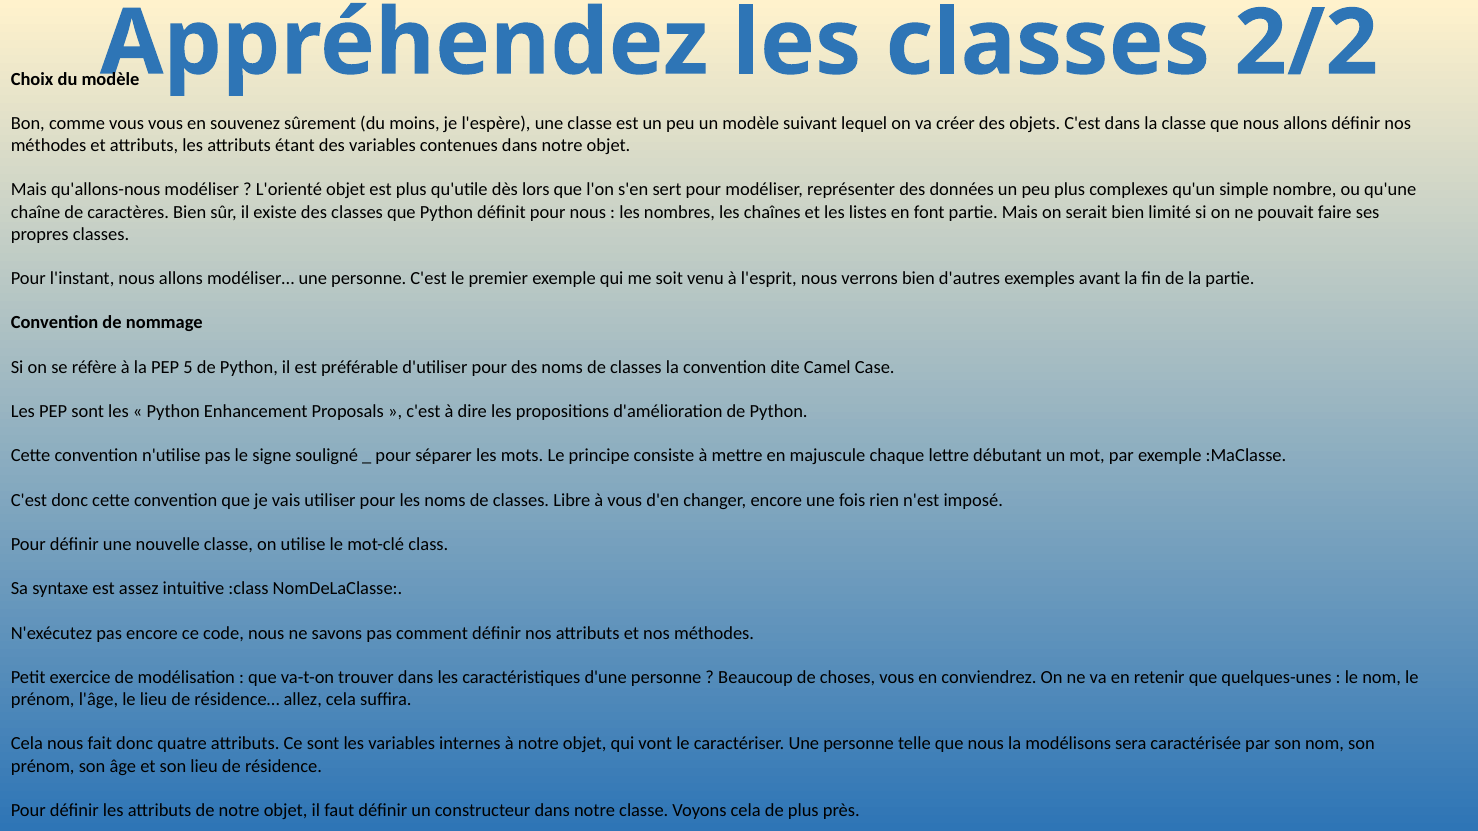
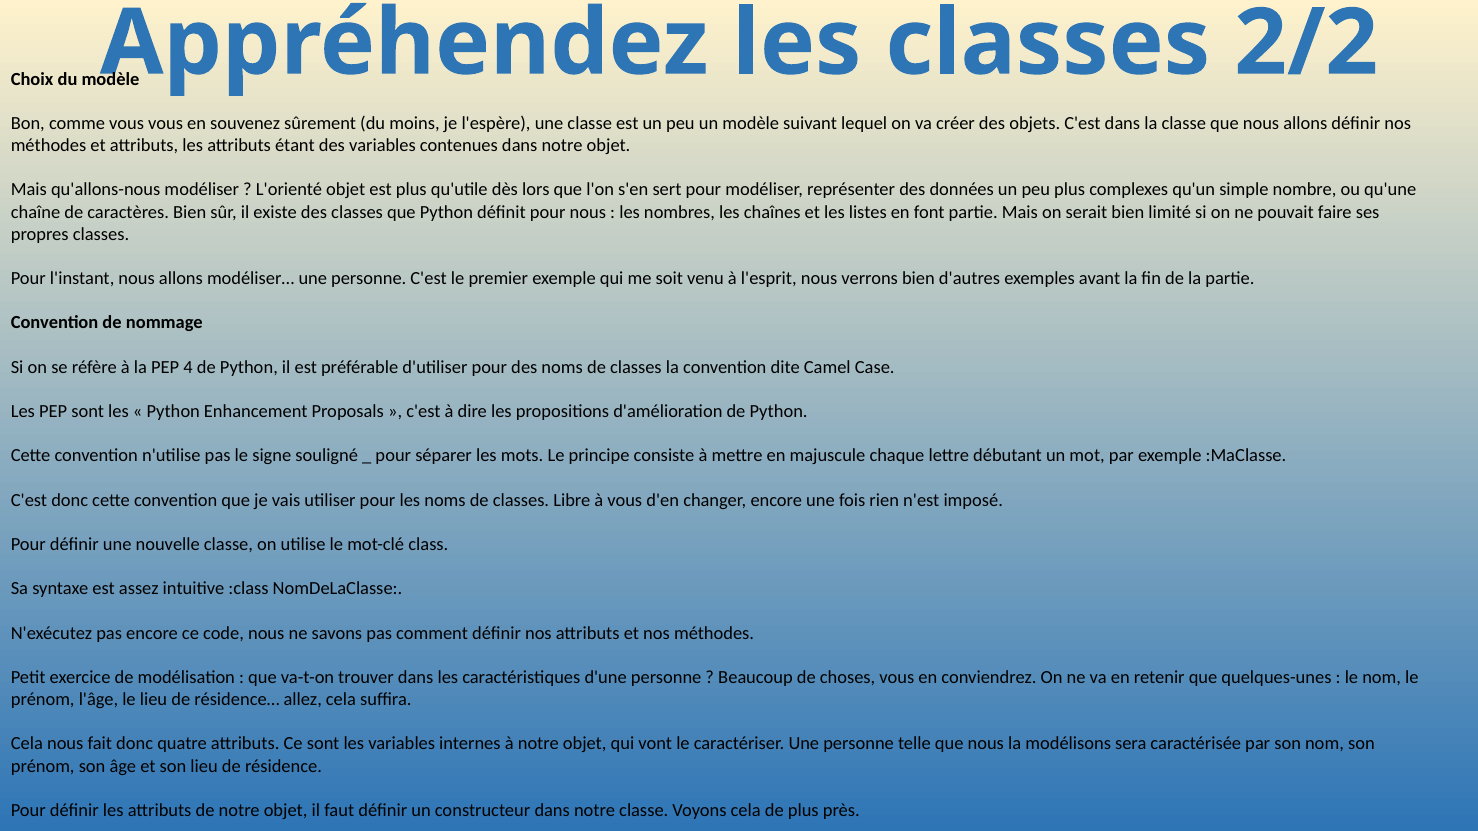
5: 5 -> 4
